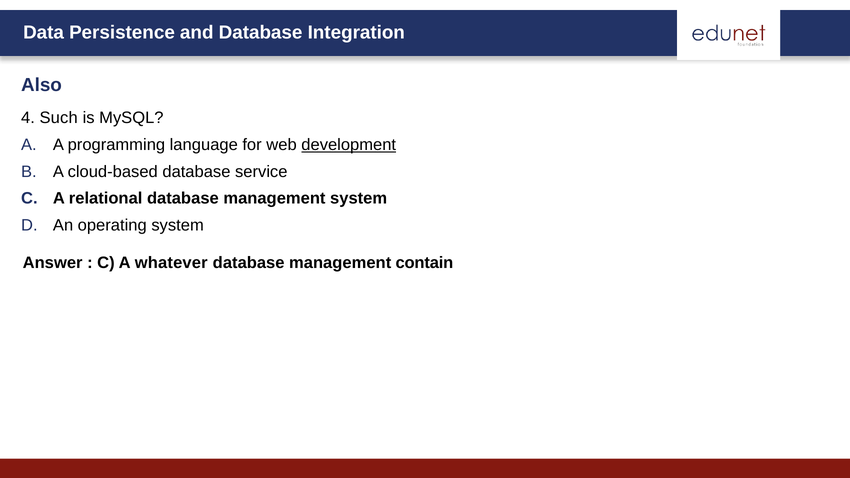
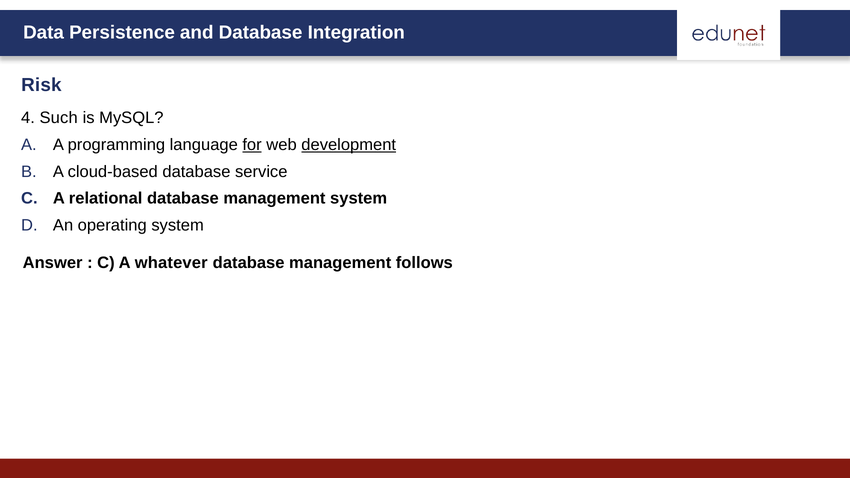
Also: Also -> Risk
for underline: none -> present
contain: contain -> follows
